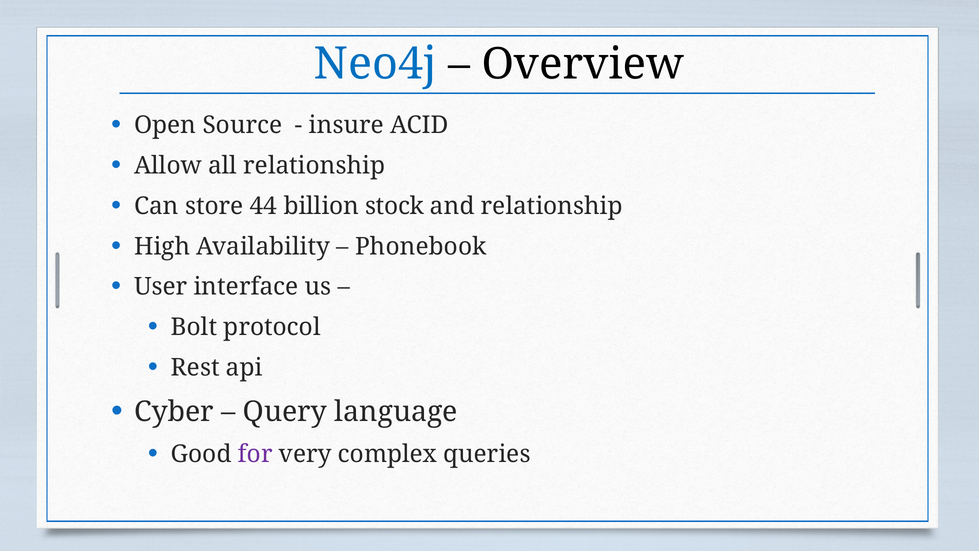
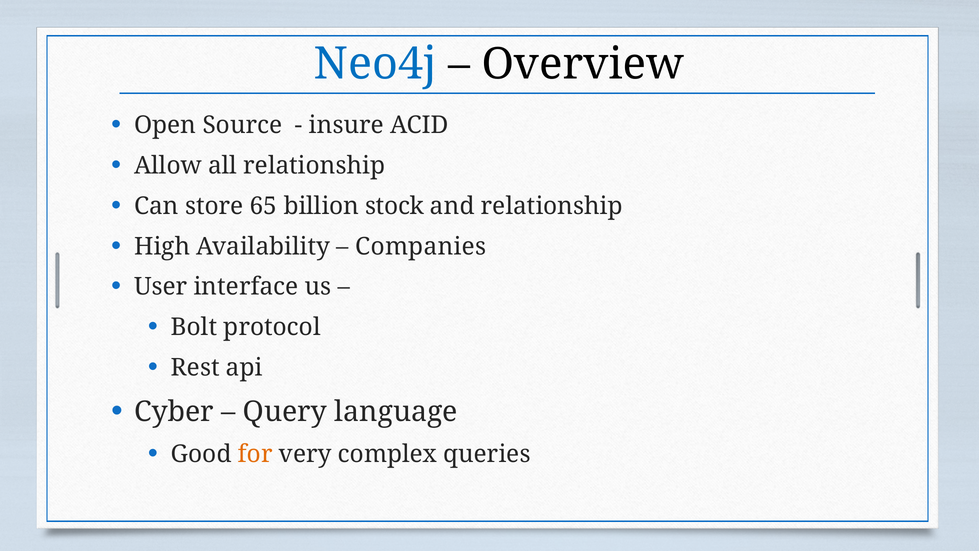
44: 44 -> 65
Phonebook: Phonebook -> Companies
for colour: purple -> orange
